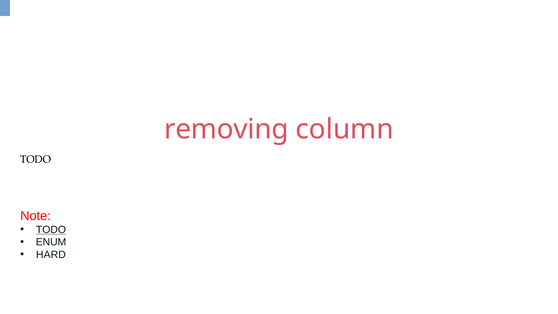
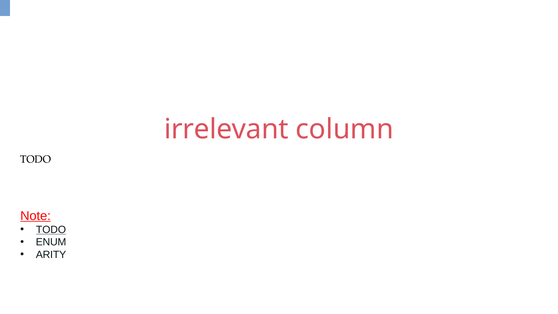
removing: removing -> irrelevant
Note underline: none -> present
HARD: HARD -> ARITY
